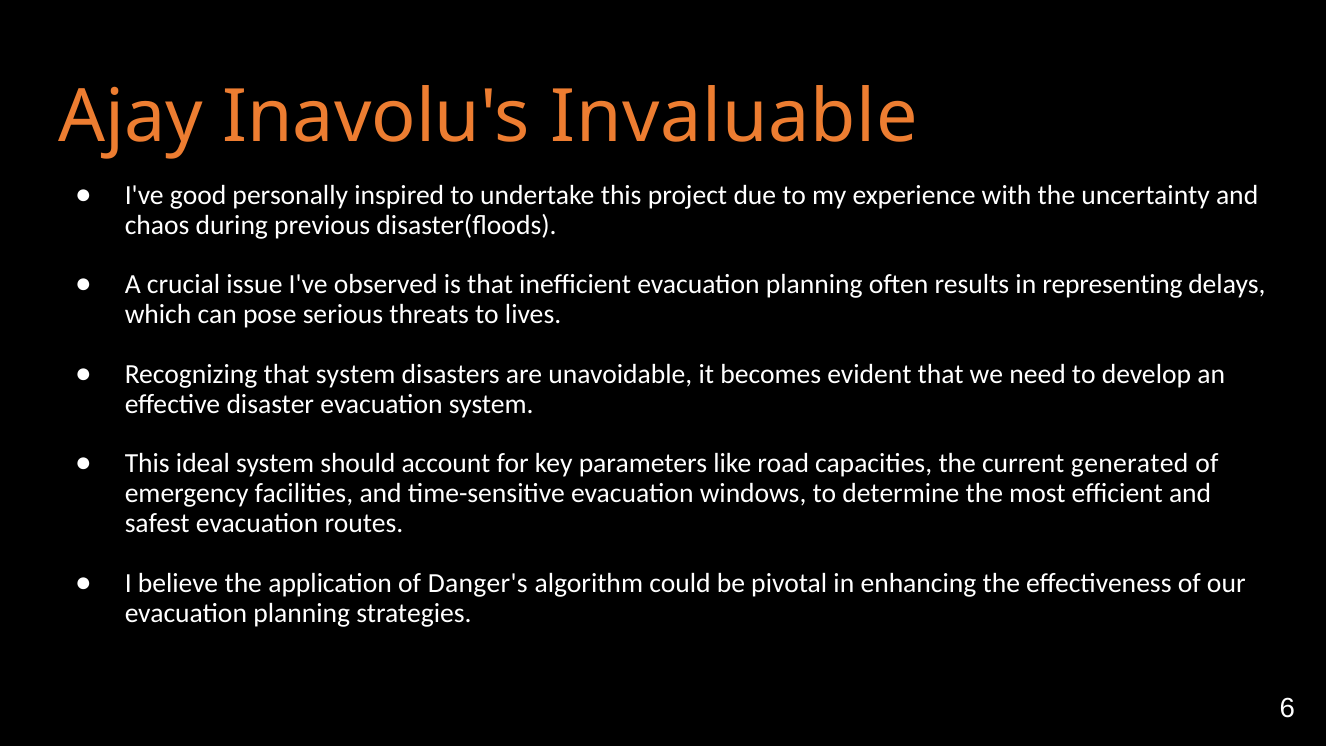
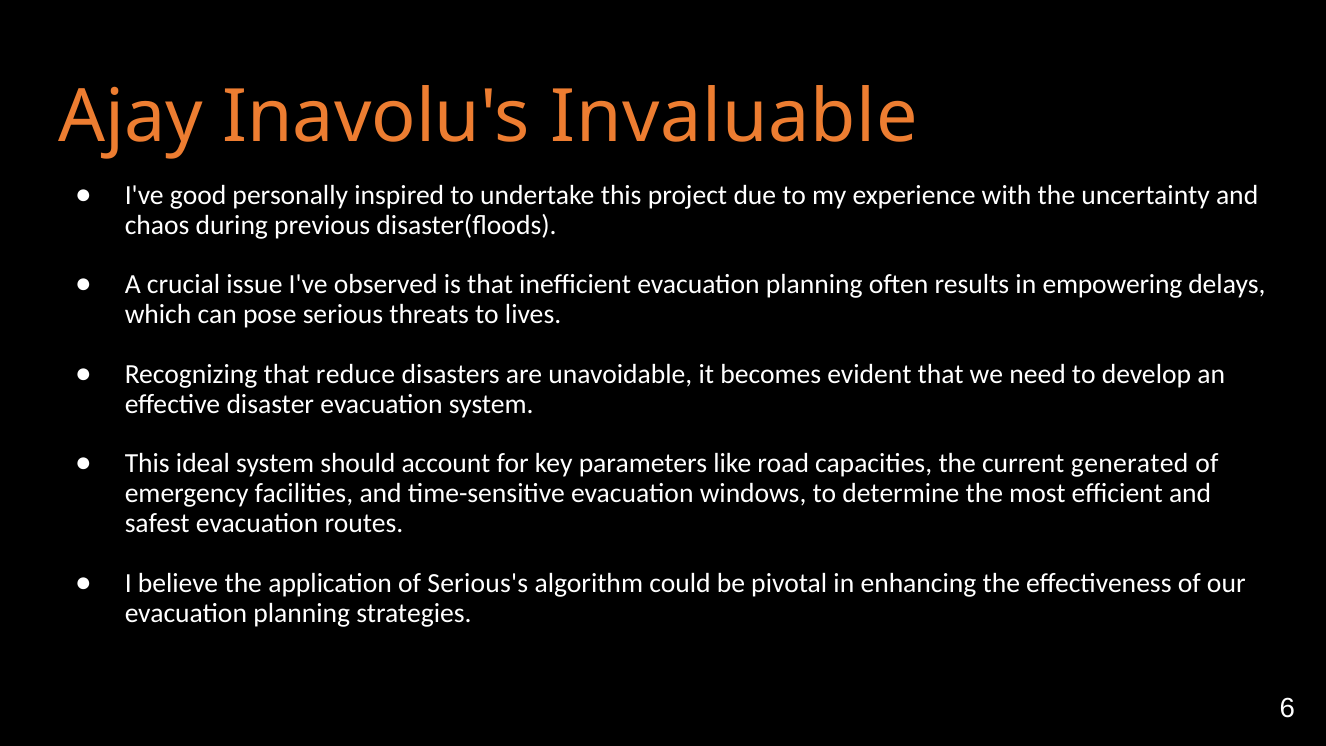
representing: representing -> empowering
that system: system -> reduce
Danger's: Danger's -> Serious's
